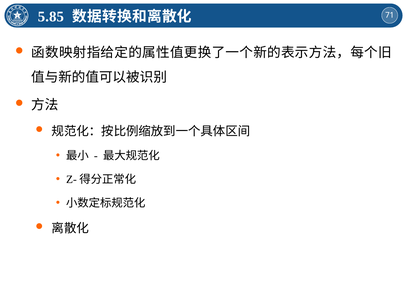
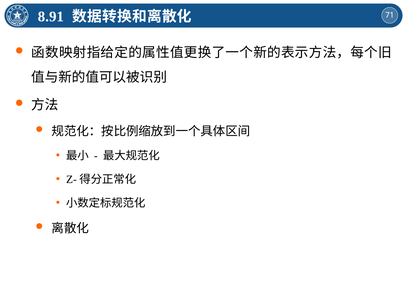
5.85: 5.85 -> 8.91
